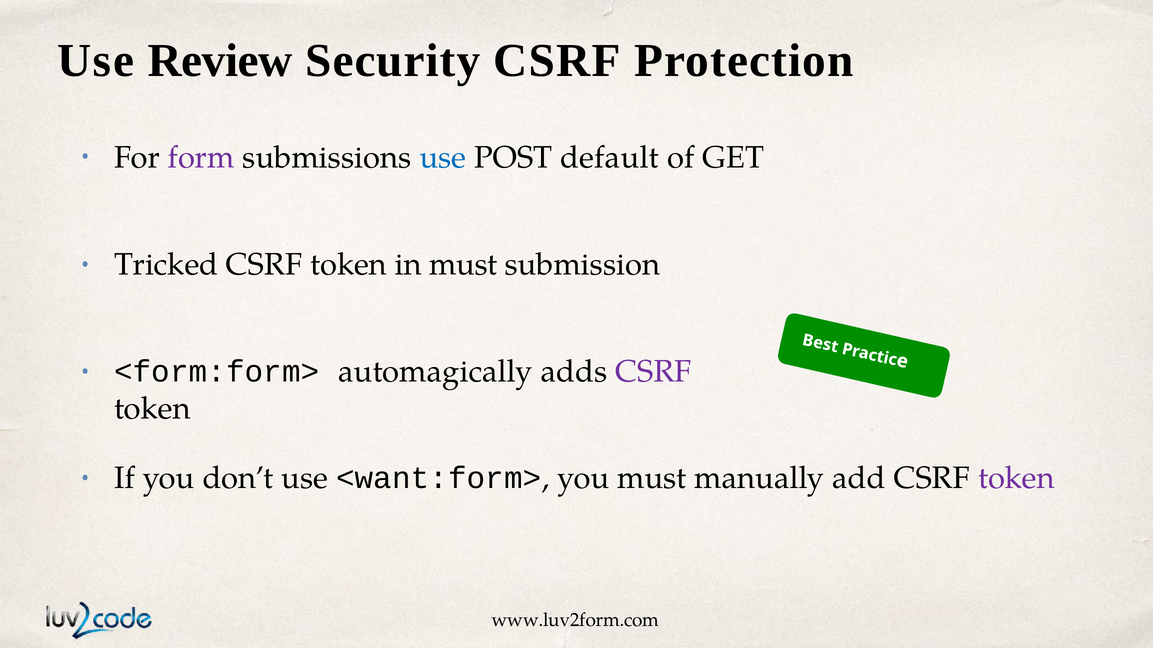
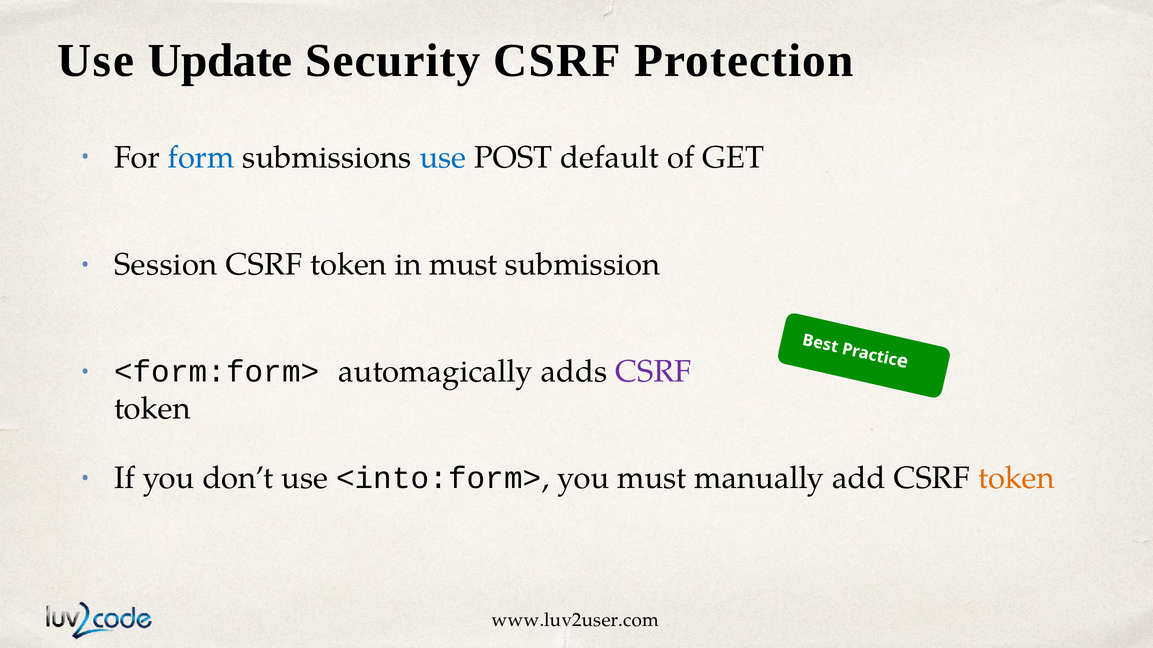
Review: Review -> Update
form colour: purple -> blue
Tricked: Tricked -> Session
<want:form>: <want:form> -> <into:form>
token at (1016, 479) colour: purple -> orange
www.luv2form.com: www.luv2form.com -> www.luv2user.com
